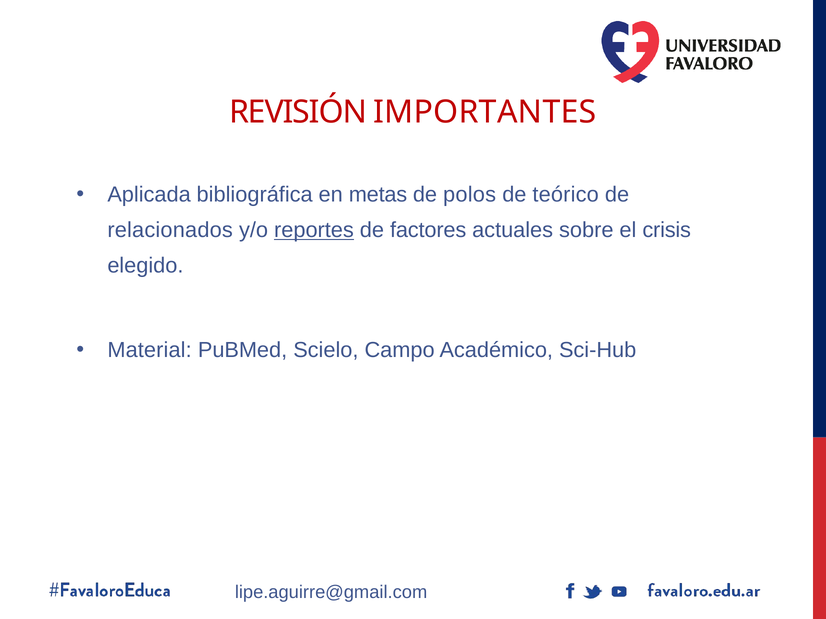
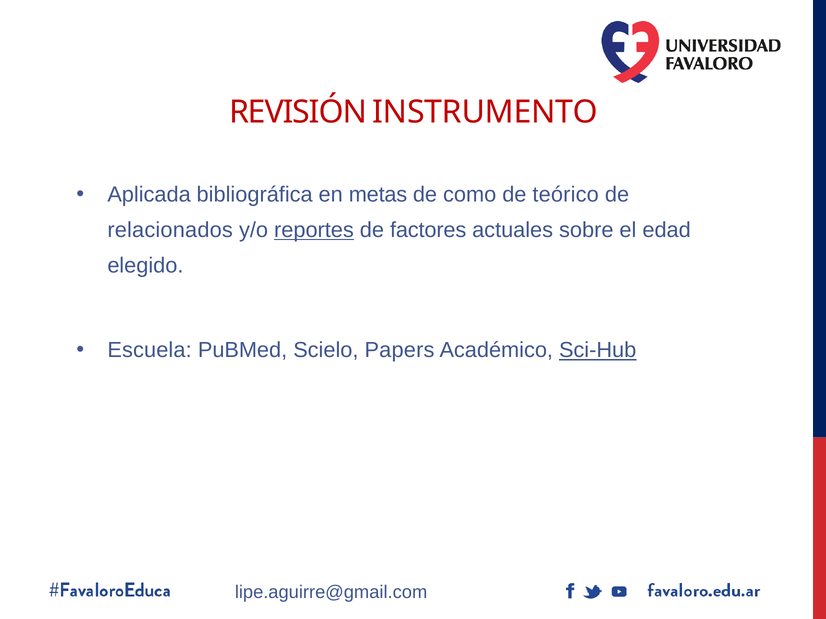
IMPORTANTES: IMPORTANTES -> INSTRUMENTO
polos: polos -> como
crisis: crisis -> edad
Material: Material -> Escuela
Campo: Campo -> Papers
Sci-Hub underline: none -> present
